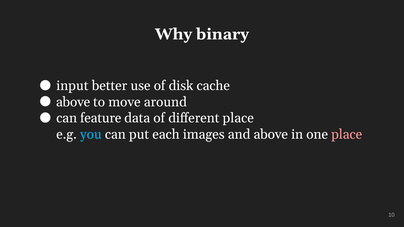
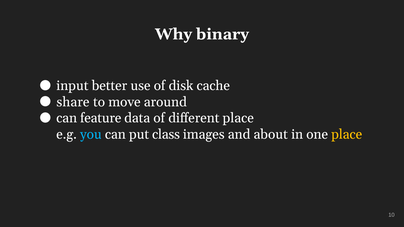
above at (73, 102): above -> share
each: each -> class
and above: above -> about
place at (347, 134) colour: pink -> yellow
